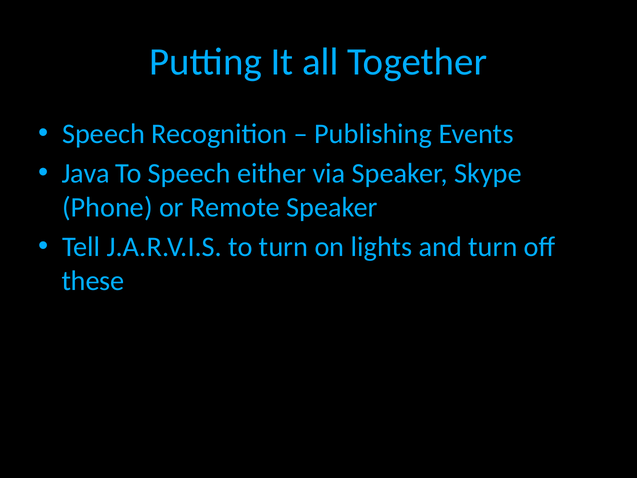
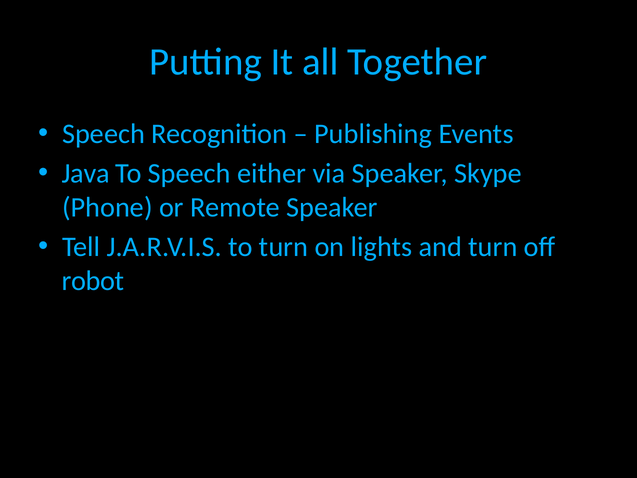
these: these -> robot
